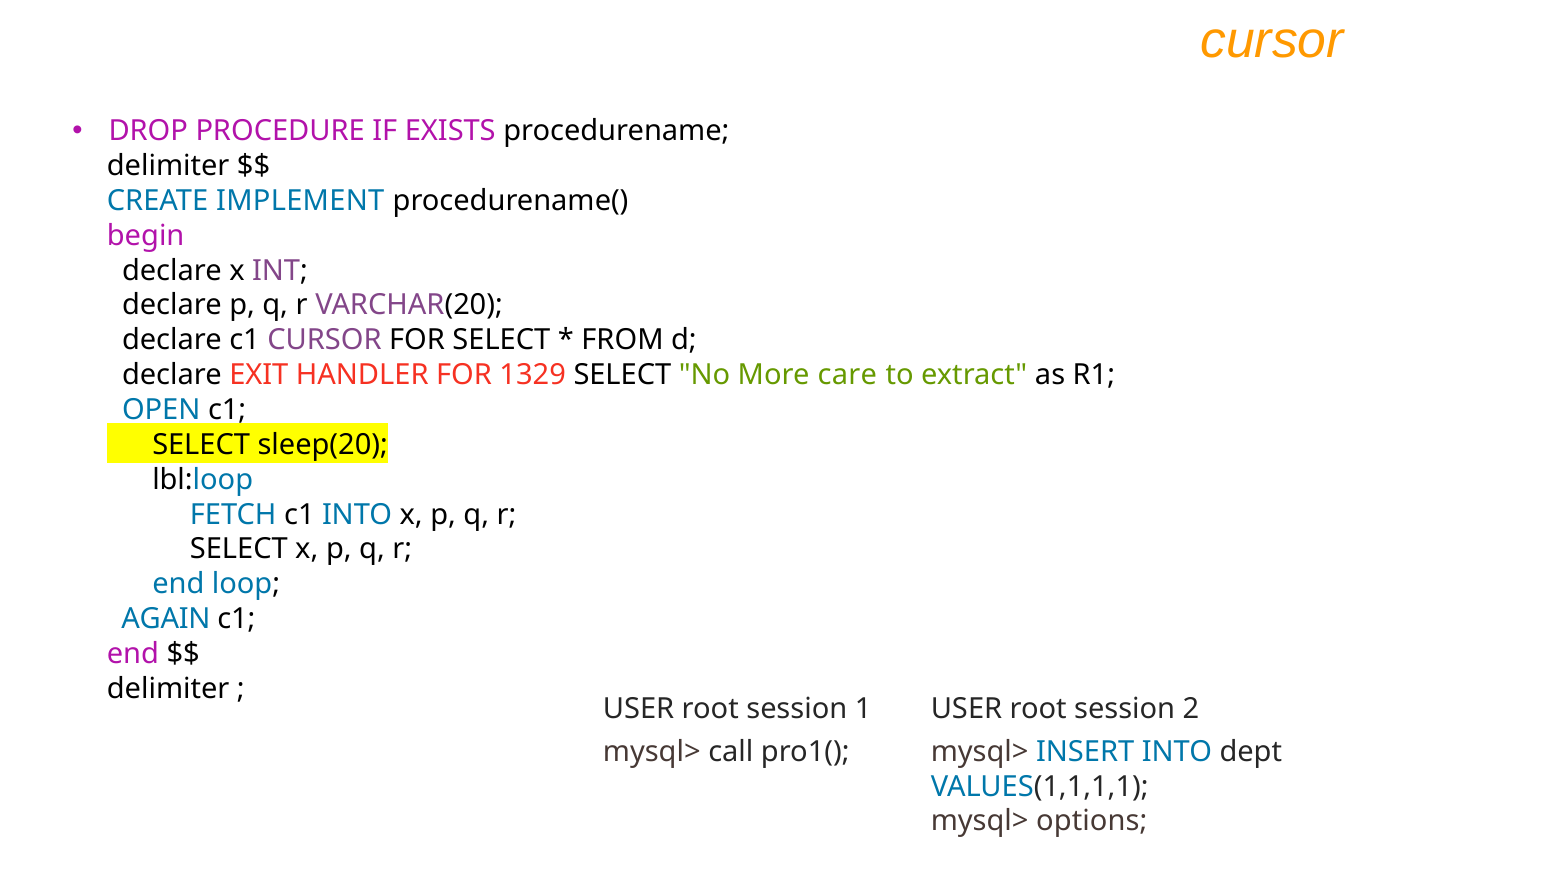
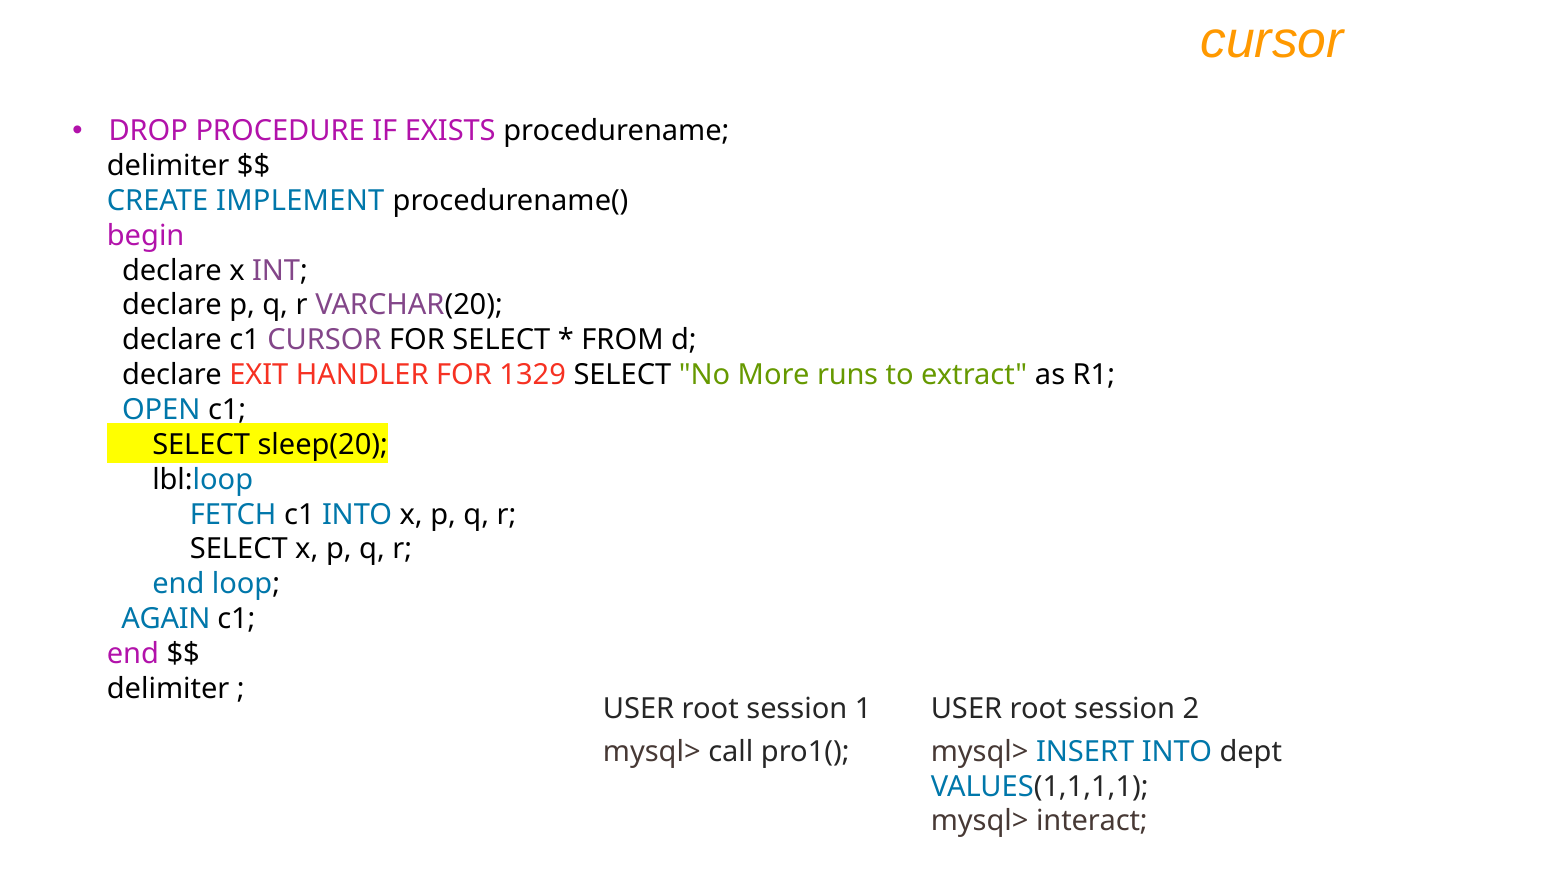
care: care -> runs
options: options -> interact
